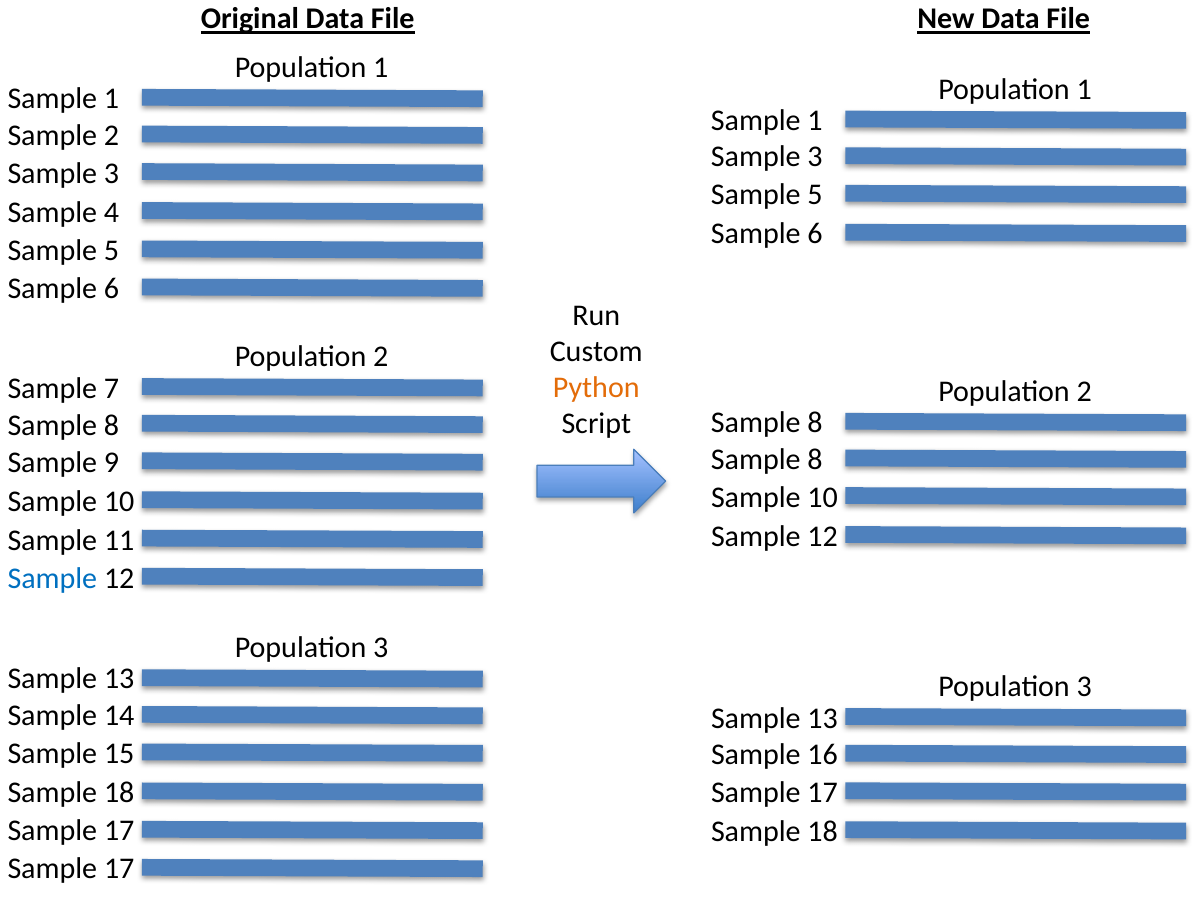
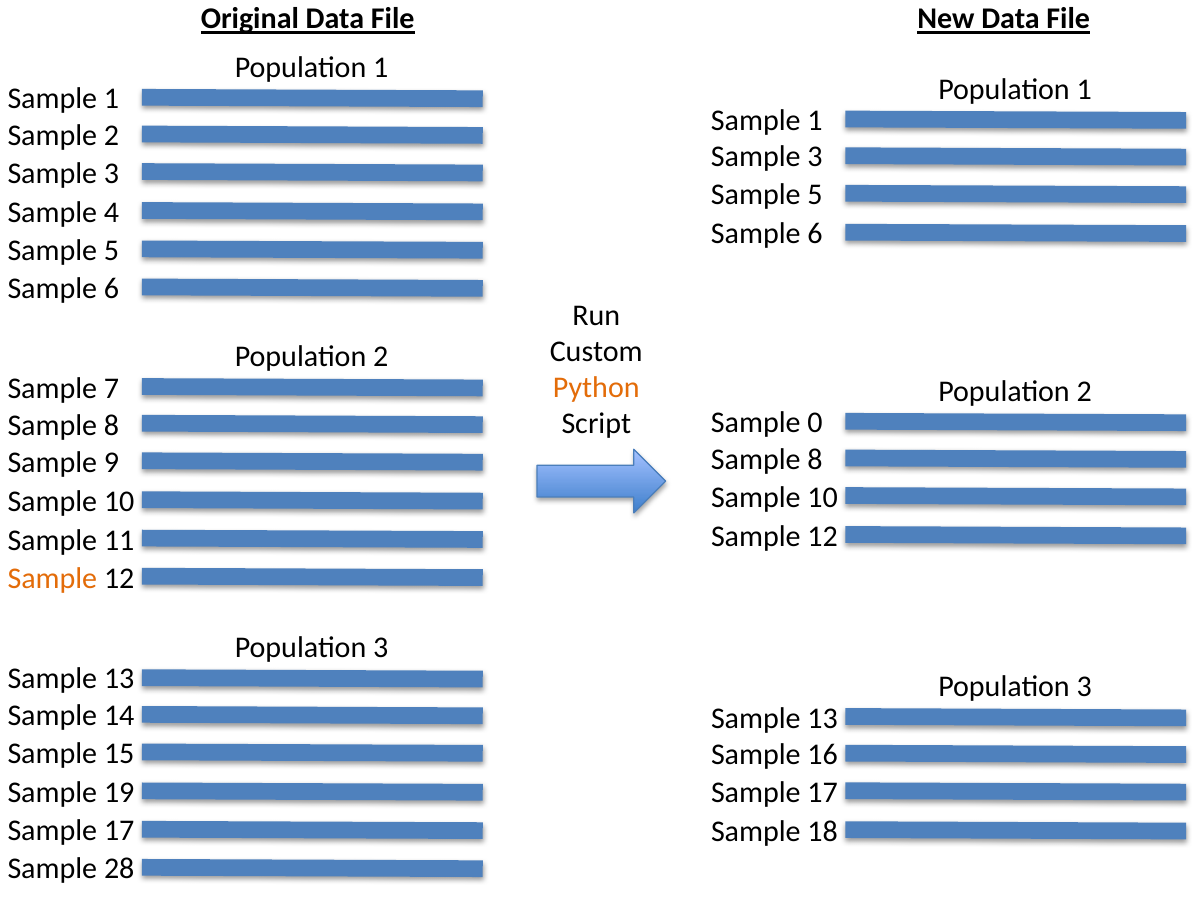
8 at (815, 423): 8 -> 0
Sample at (52, 579) colour: blue -> orange
18 at (119, 793): 18 -> 19
17 at (119, 869): 17 -> 28
